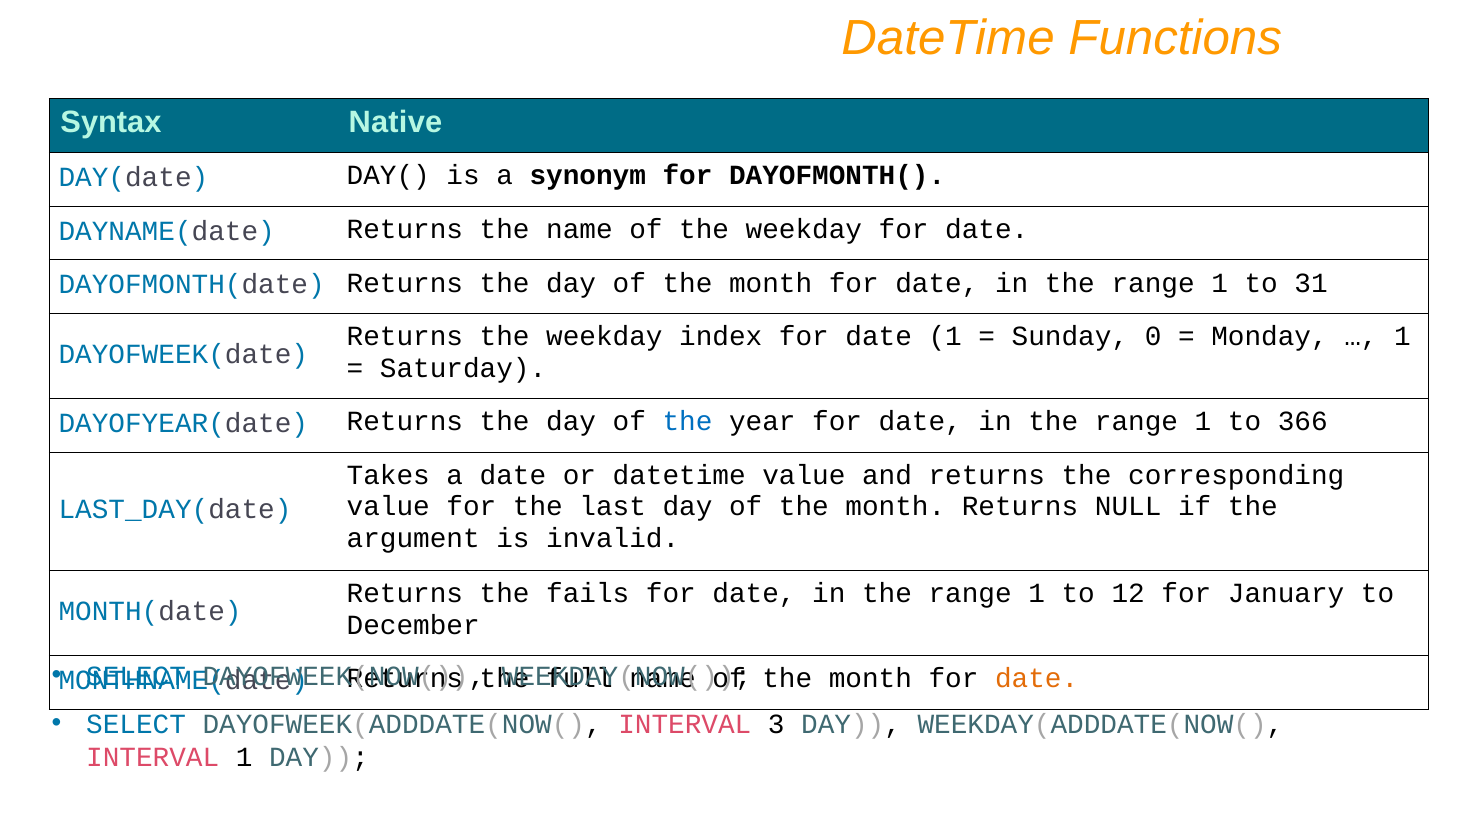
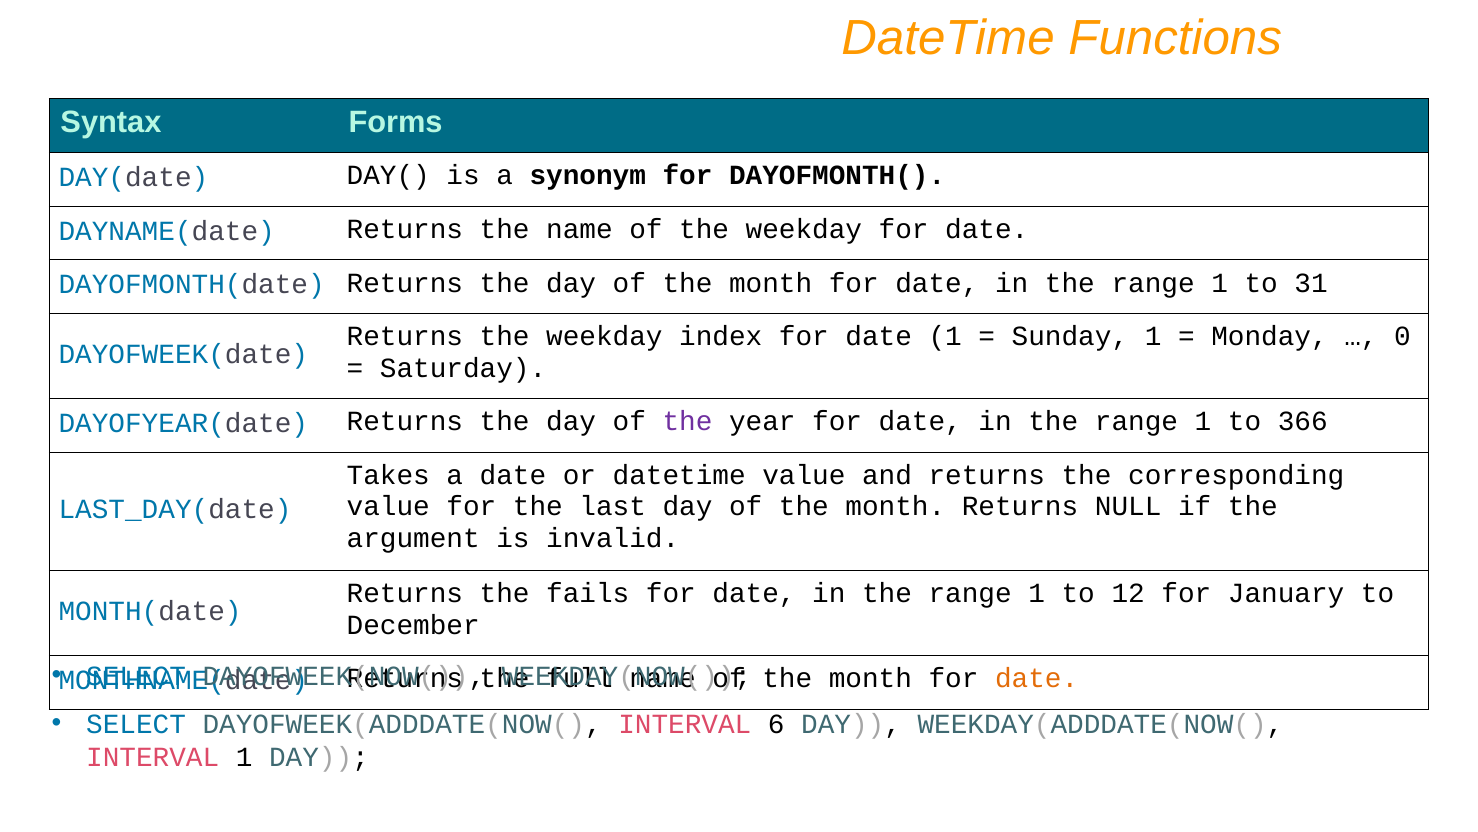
Native: Native -> Forms
Sunday 0: 0 -> 1
1 at (1402, 336): 1 -> 0
the at (688, 421) colour: blue -> purple
3: 3 -> 6
